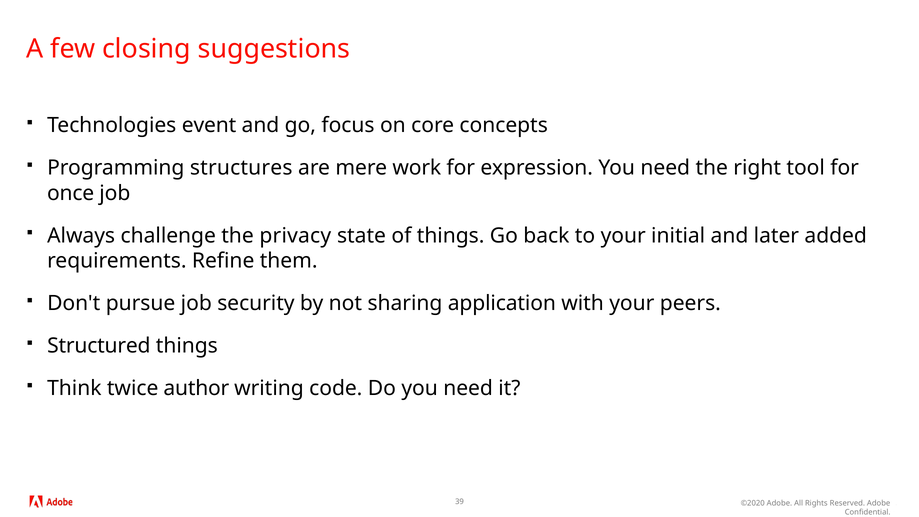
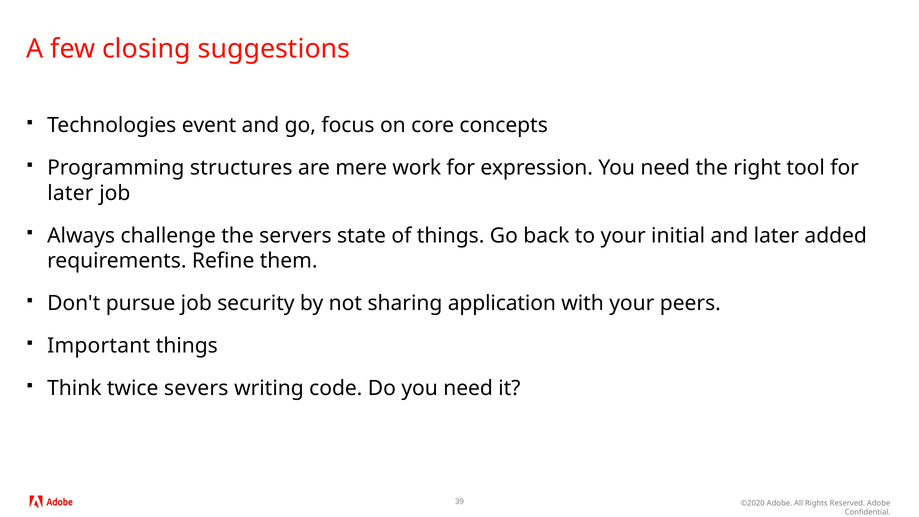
once at (71, 193): once -> later
privacy: privacy -> servers
Structured: Structured -> Important
author: author -> severs
